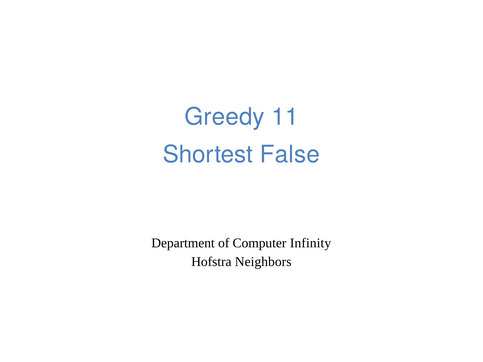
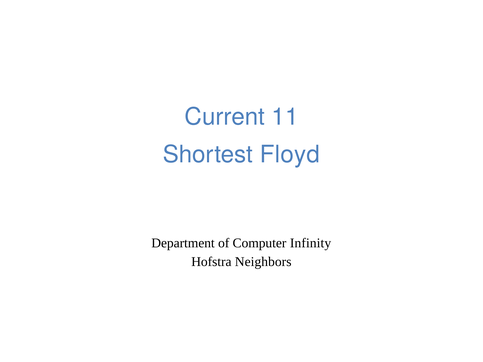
Greedy: Greedy -> Current
False: False -> Floyd
